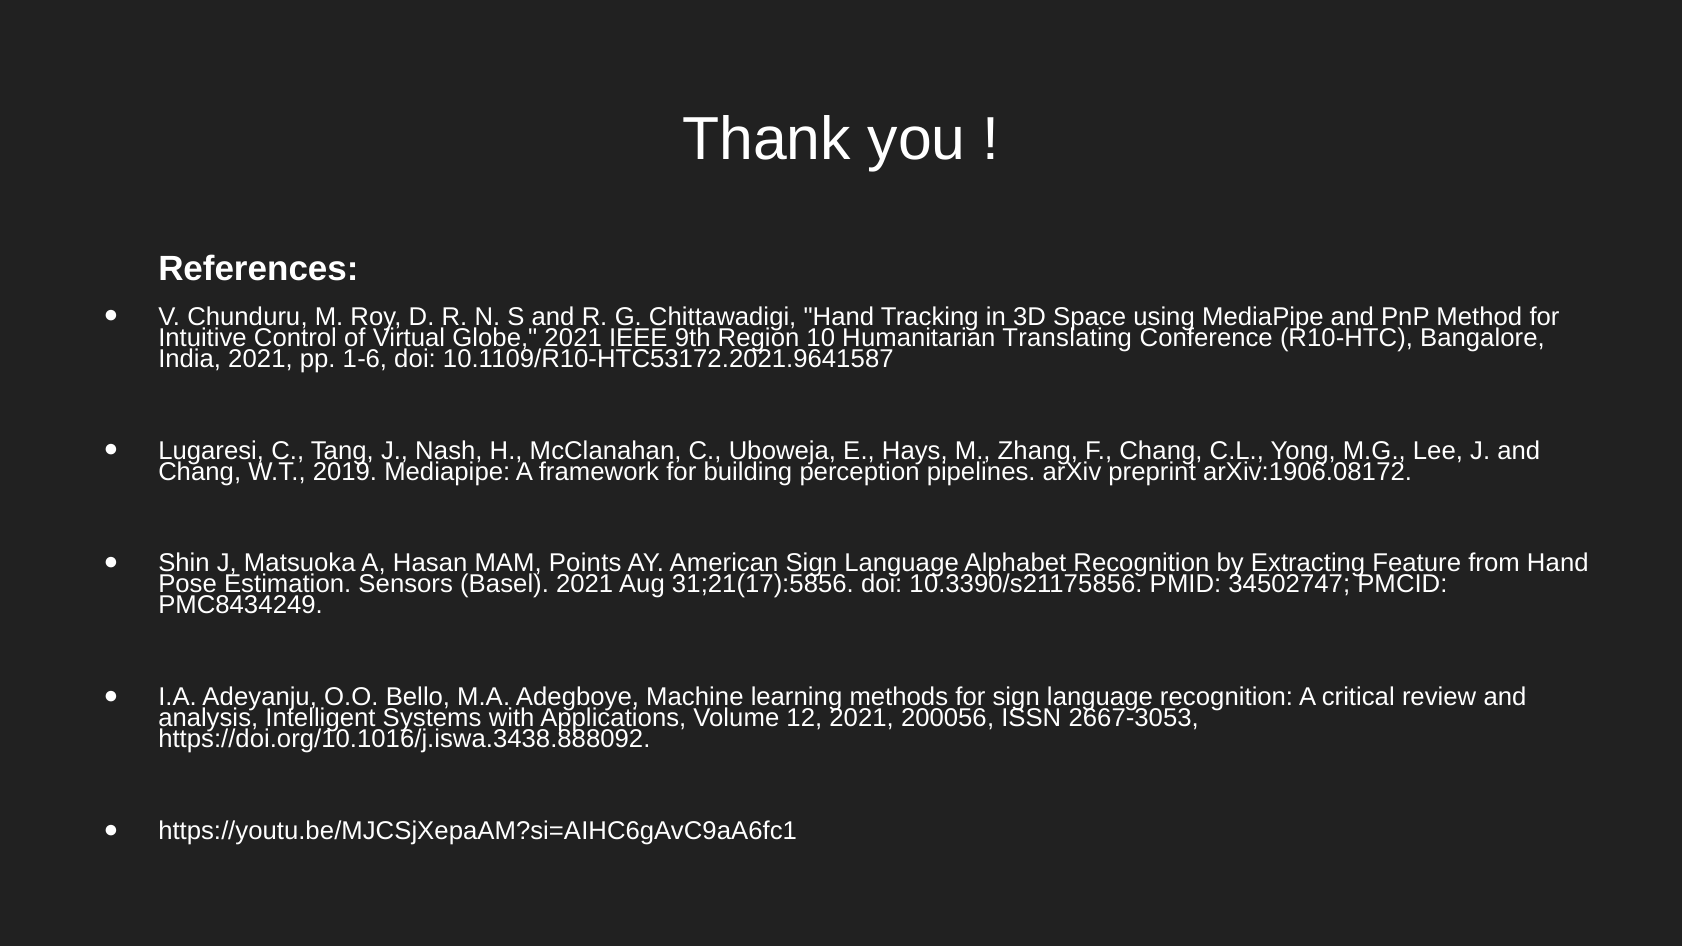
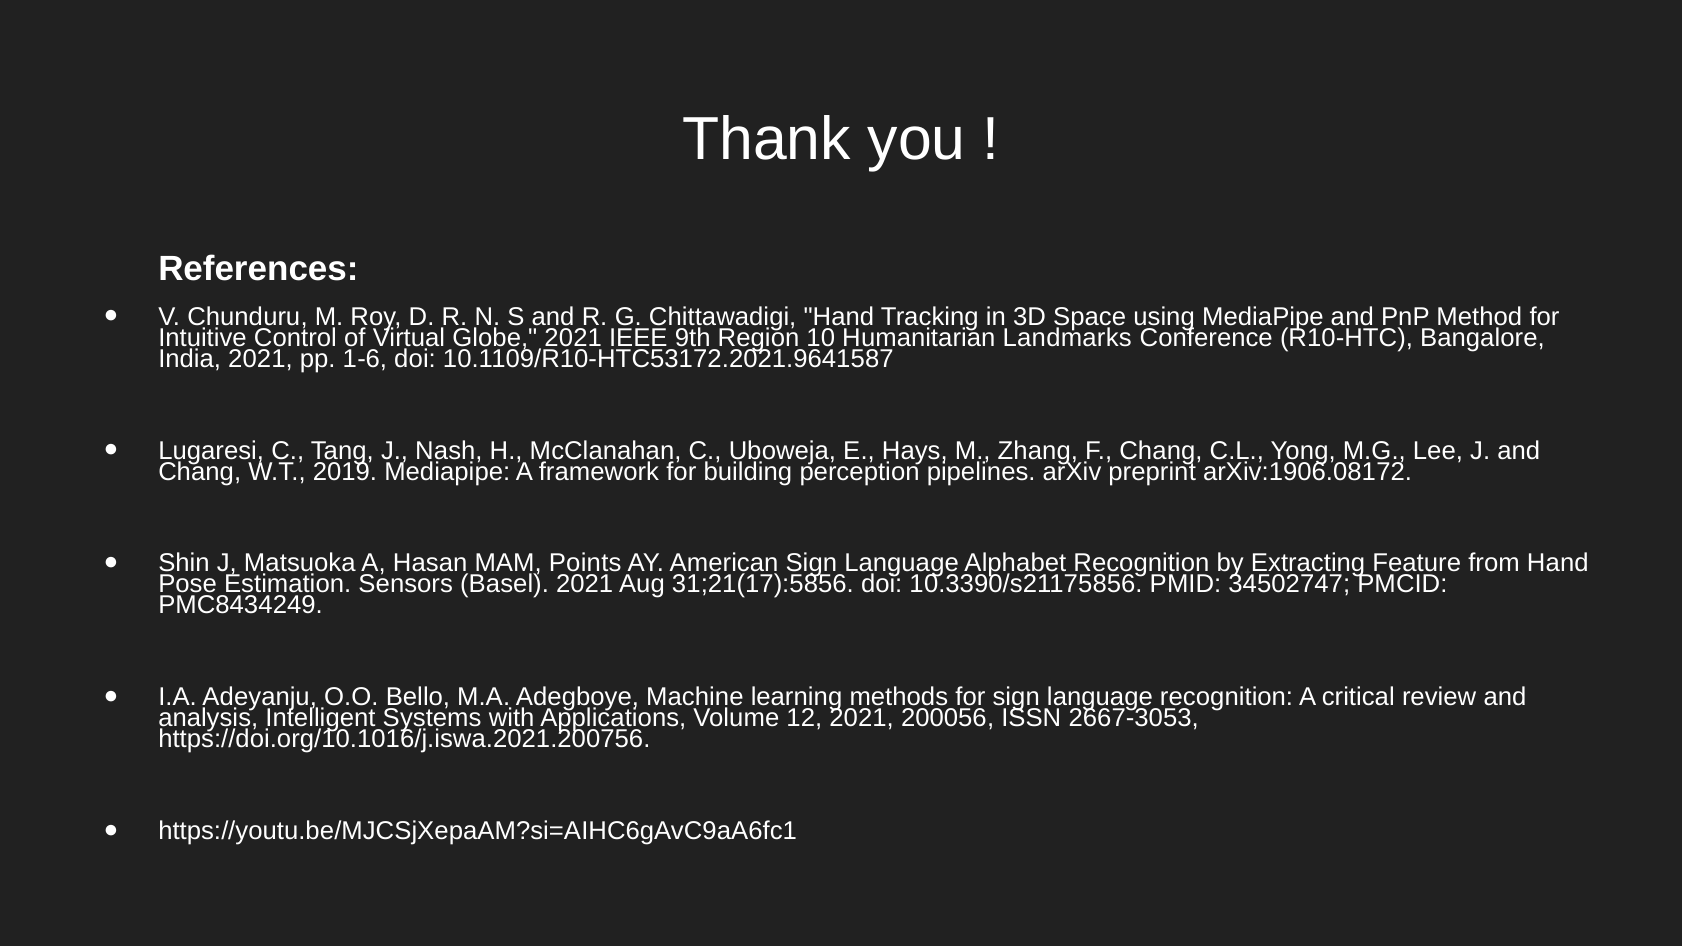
Translating: Translating -> Landmarks
https://doi.org/10.1016/j.iswa.3438.888092: https://doi.org/10.1016/j.iswa.3438.888092 -> https://doi.org/10.1016/j.iswa.2021.200756
